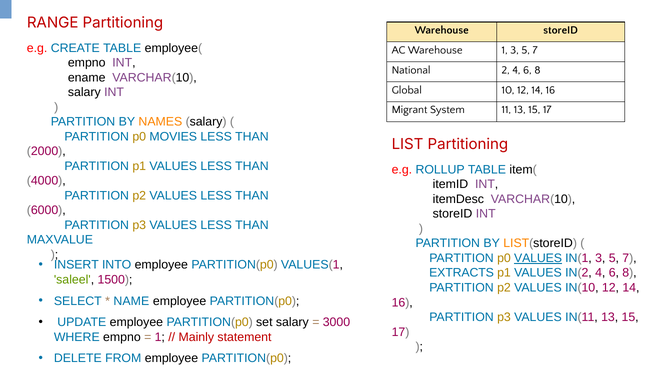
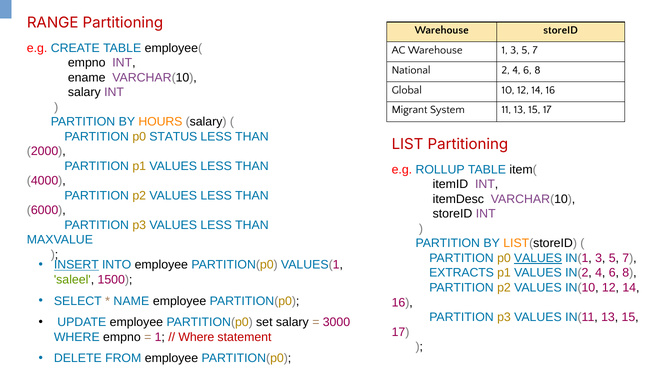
NAMES: NAMES -> HOURS
MOVIES: MOVIES -> STATUS
INSERT underline: none -> present
Mainly at (196, 338): Mainly -> Where
